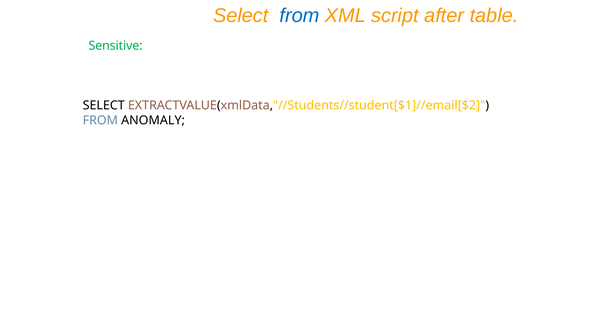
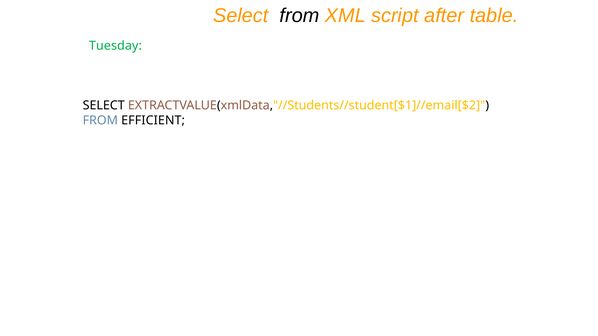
from at (300, 16) colour: blue -> black
Sensitive: Sensitive -> Tuesday
ANOMALY: ANOMALY -> EFFICIENT
